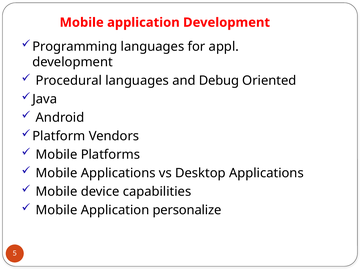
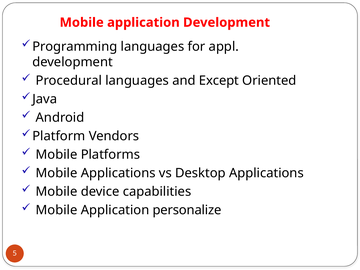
Debug: Debug -> Except
